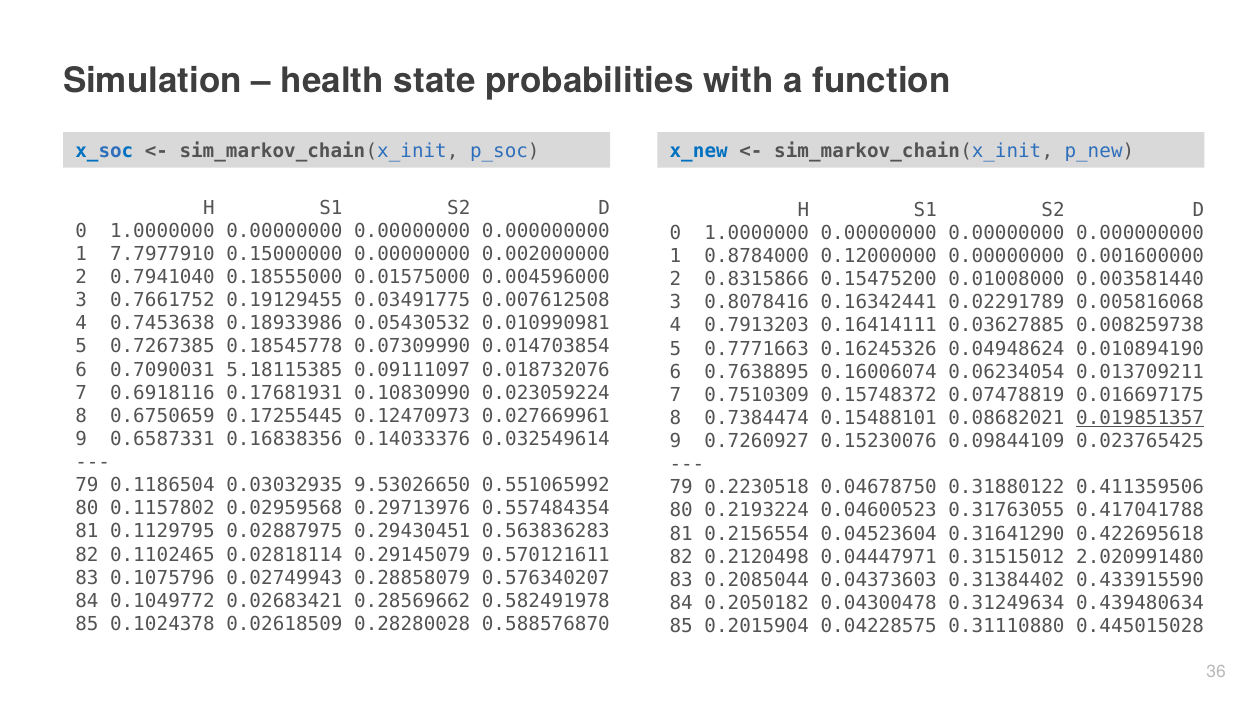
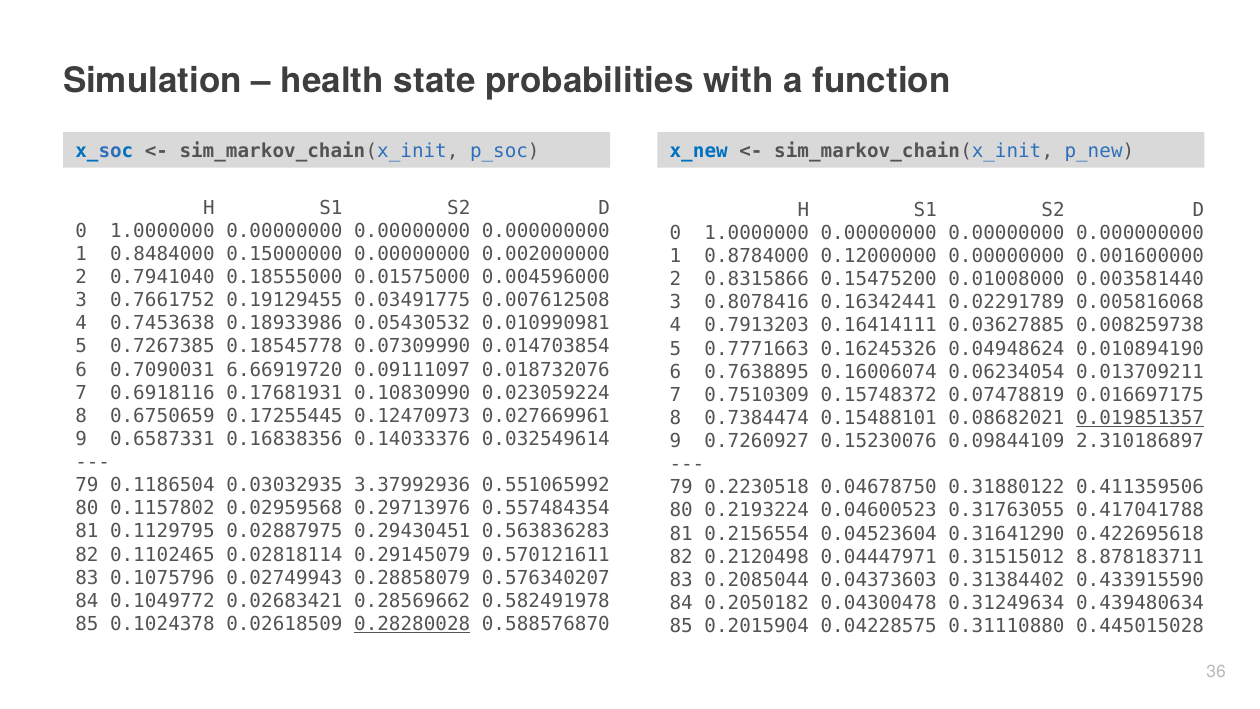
7.7977910: 7.7977910 -> 0.8484000
5.18115385: 5.18115385 -> 6.66919720
0.023765425: 0.023765425 -> 2.310186897
9.53026650: 9.53026650 -> 3.37992936
2.020991480: 2.020991480 -> 8.878183711
0.28280028 underline: none -> present
